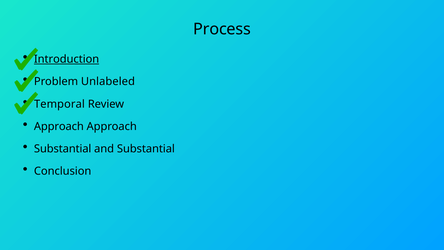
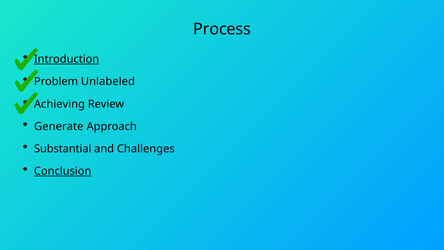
Temporal: Temporal -> Achieving
Approach at (59, 126): Approach -> Generate
and Substantial: Substantial -> Challenges
Conclusion underline: none -> present
